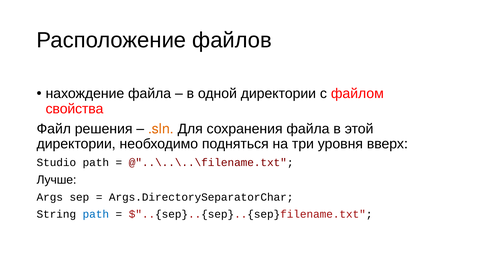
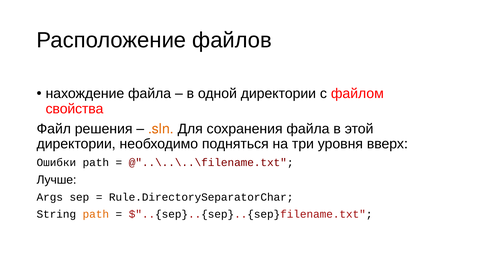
Studio: Studio -> Ошибки
Args.DirectorySeparatorChar: Args.DirectorySeparatorChar -> Rule.DirectorySeparatorChar
path at (96, 214) colour: blue -> orange
